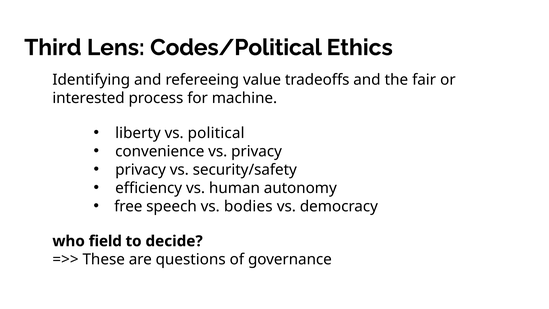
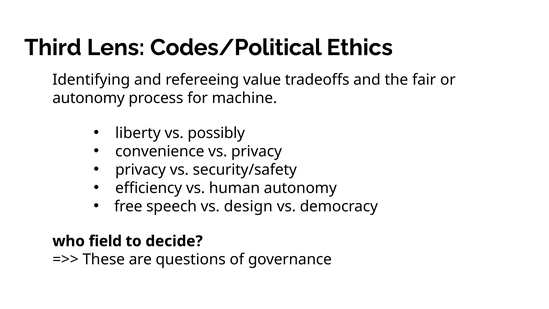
interested at (89, 98): interested -> autonomy
political: political -> possibly
bodies: bodies -> design
